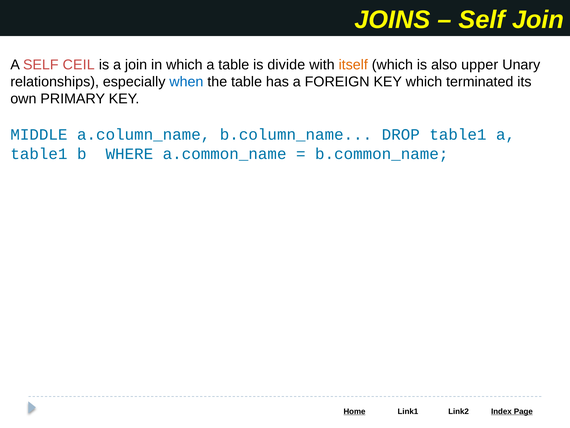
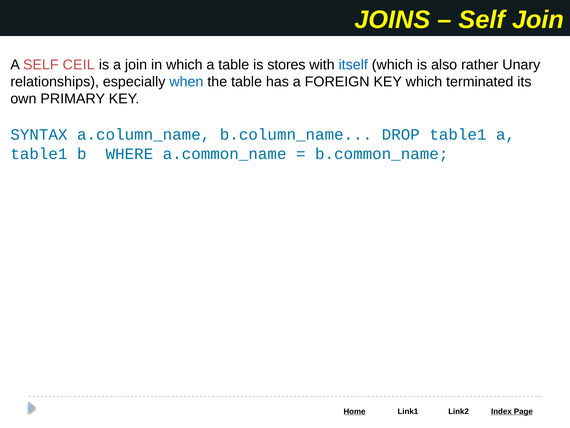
divide: divide -> stores
itself colour: orange -> blue
upper: upper -> rather
MIDDLE: MIDDLE -> SYNTAX
